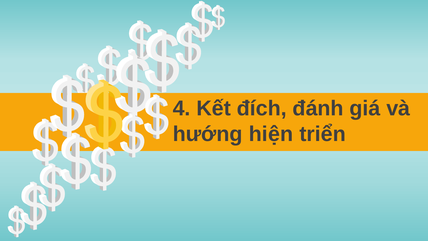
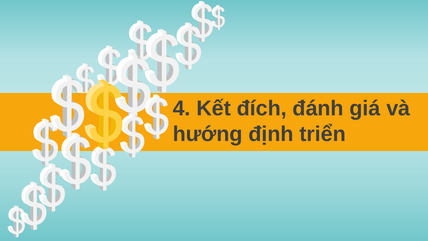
hiện: hiện -> định
